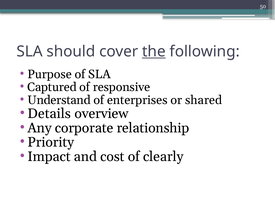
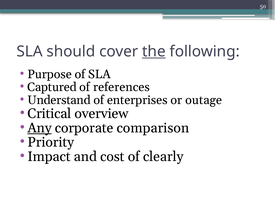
responsive: responsive -> references
shared: shared -> outage
Details: Details -> Critical
Any underline: none -> present
relationship: relationship -> comparison
